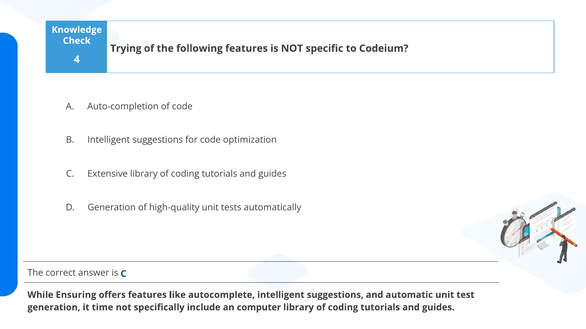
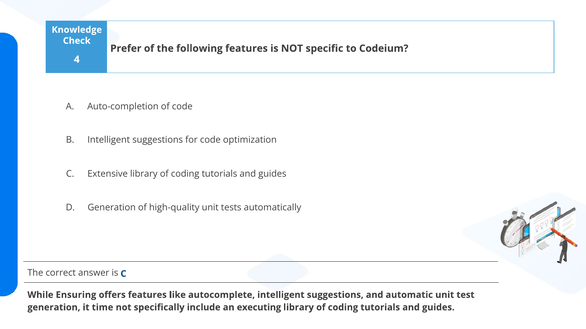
Trying: Trying -> Prefer
computer: computer -> executing
